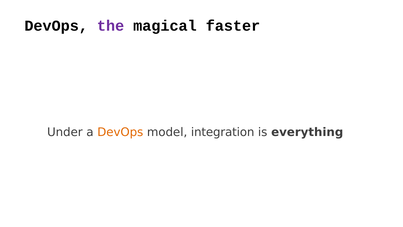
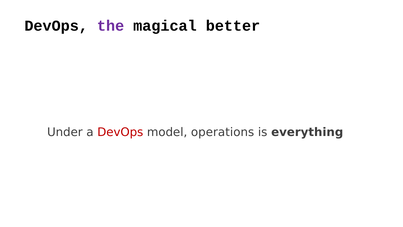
faster: faster -> better
DevOps at (120, 132) colour: orange -> red
integration: integration -> operations
